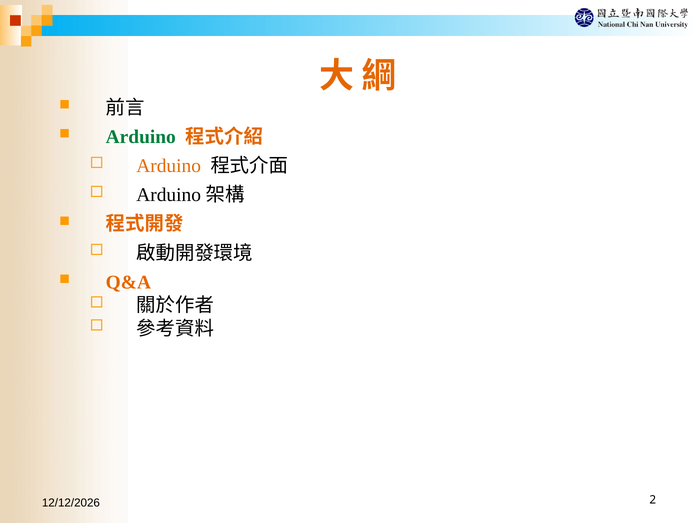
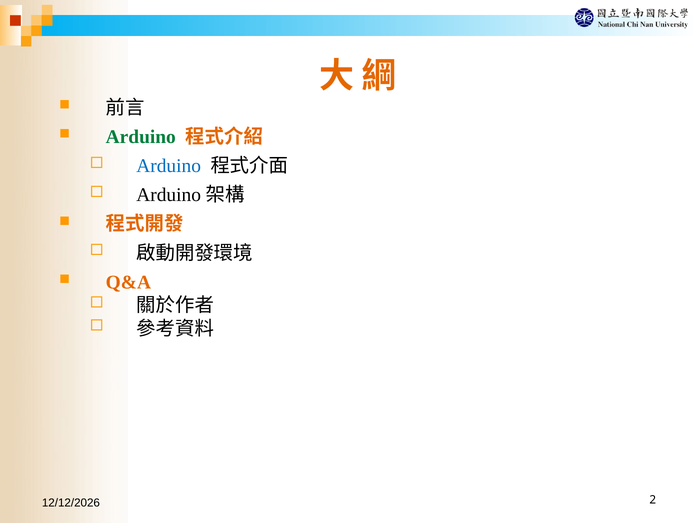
Arduino at (169, 166) colour: orange -> blue
